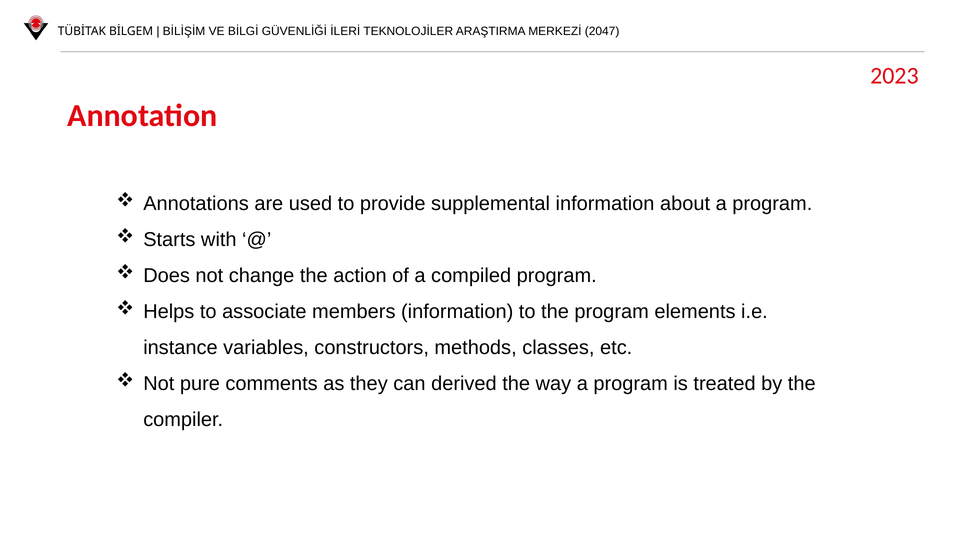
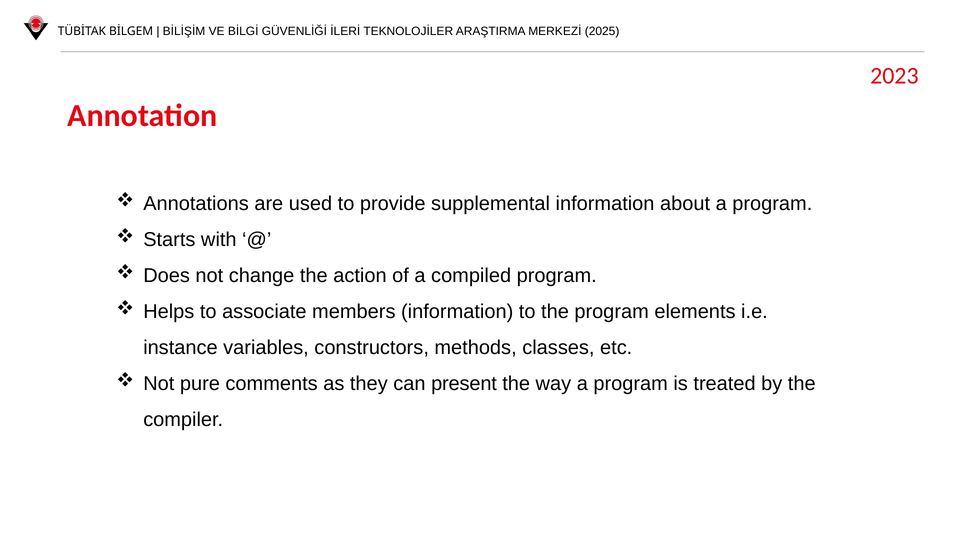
2047: 2047 -> 2025
derived: derived -> present
